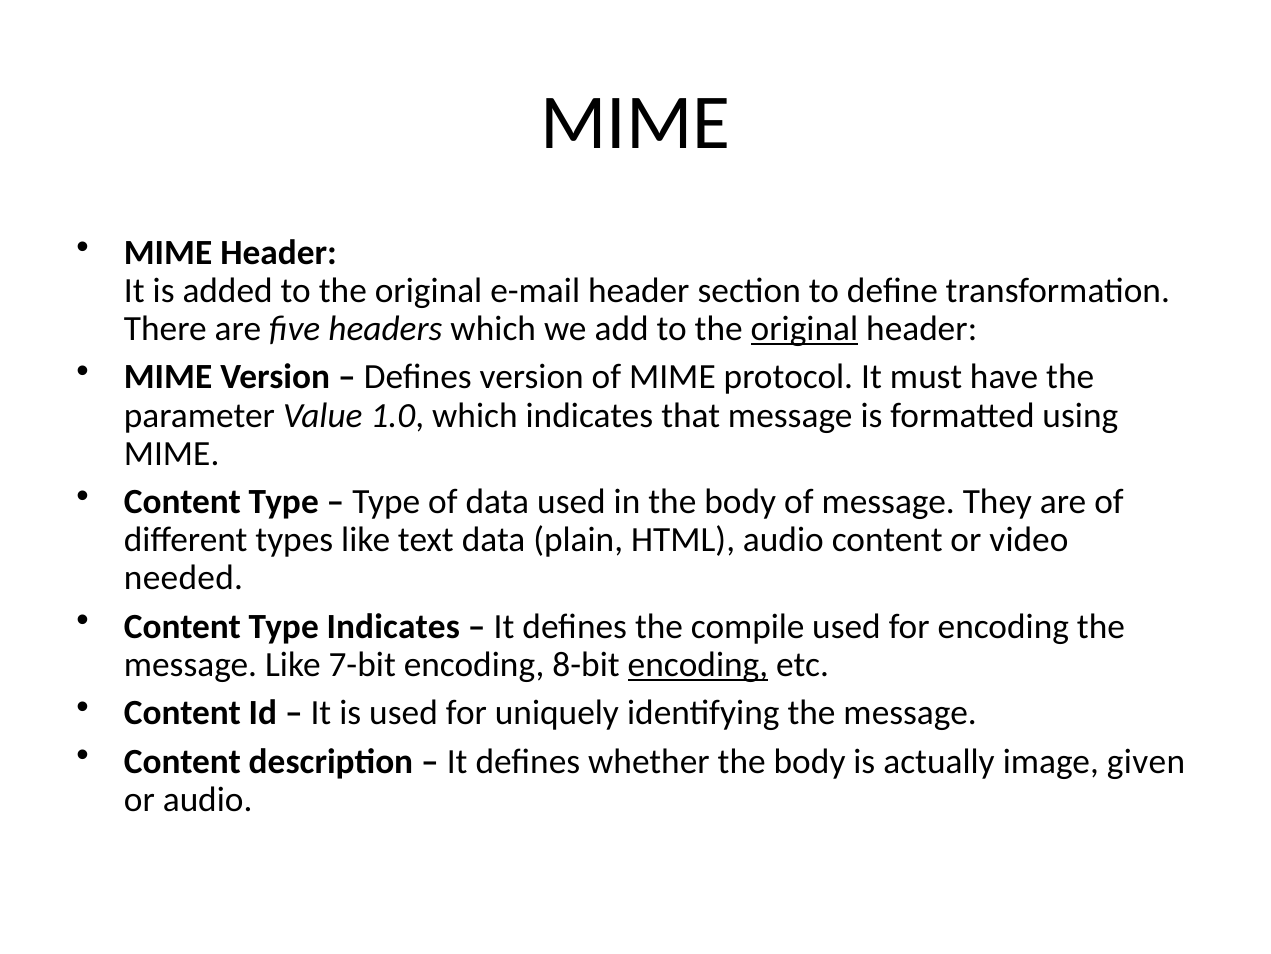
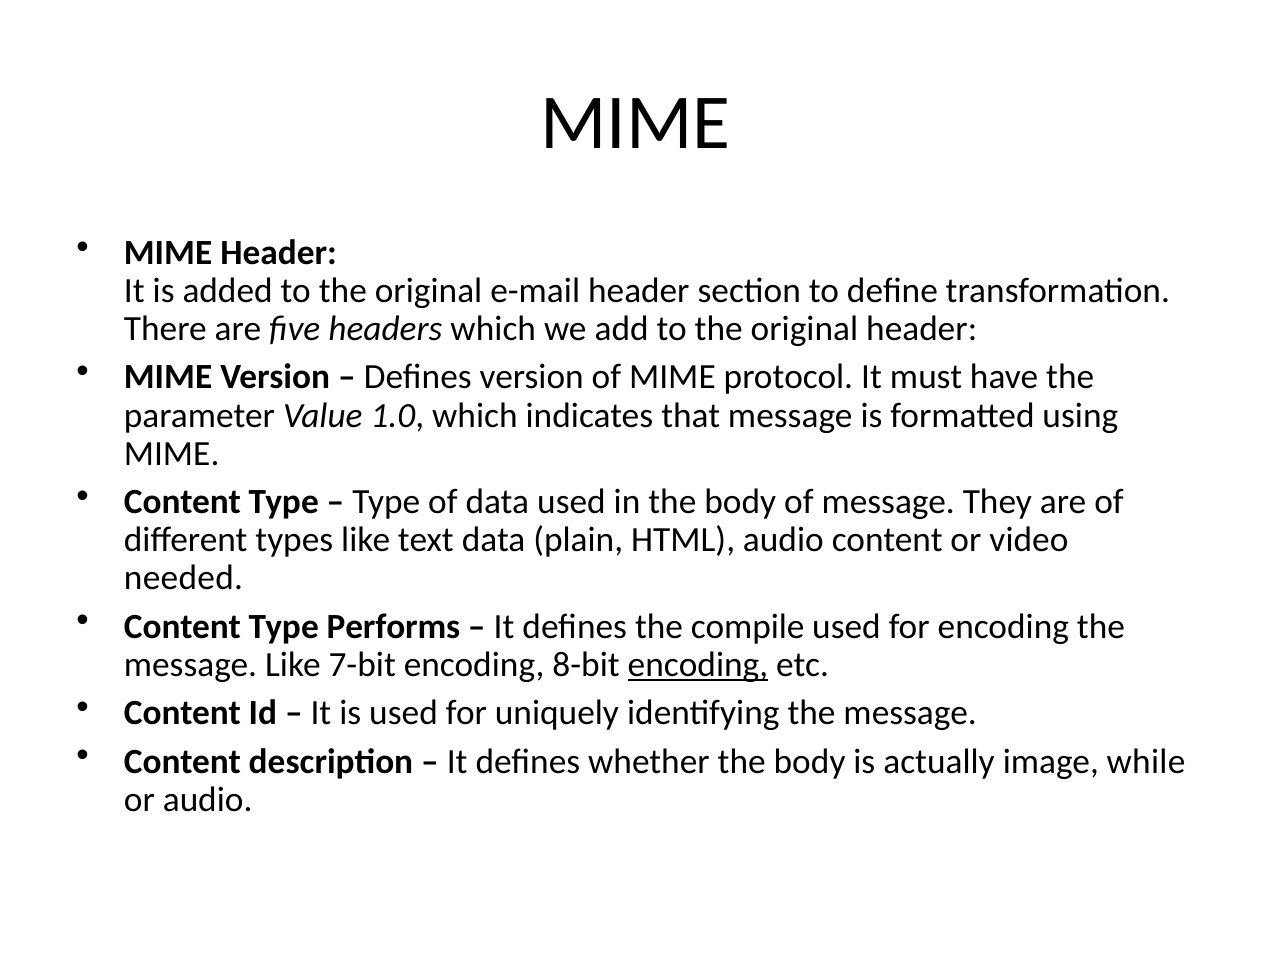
original at (804, 329) underline: present -> none
Type Indicates: Indicates -> Performs
given: given -> while
